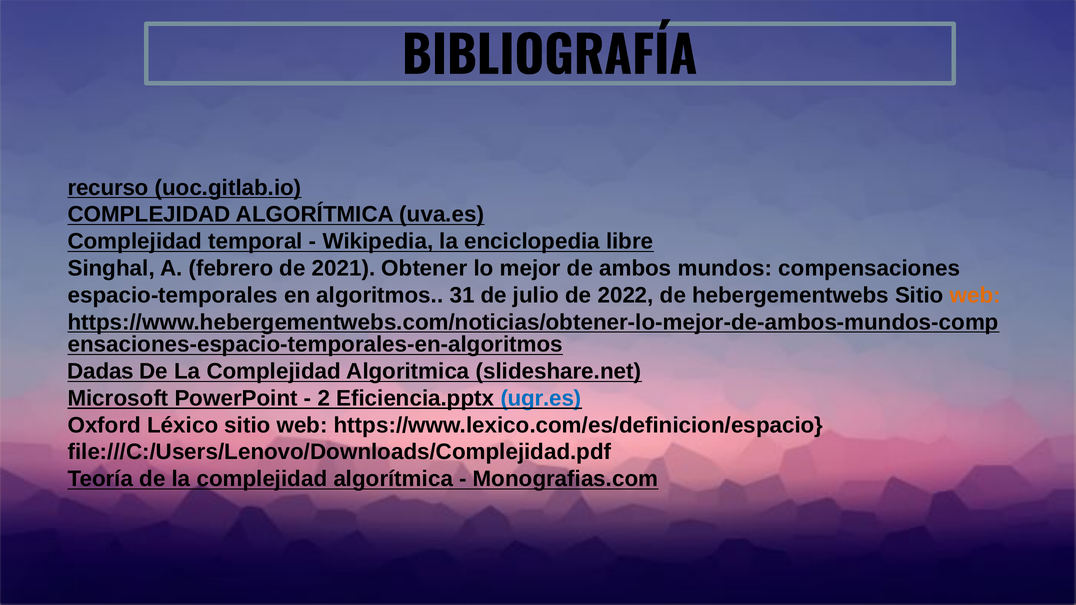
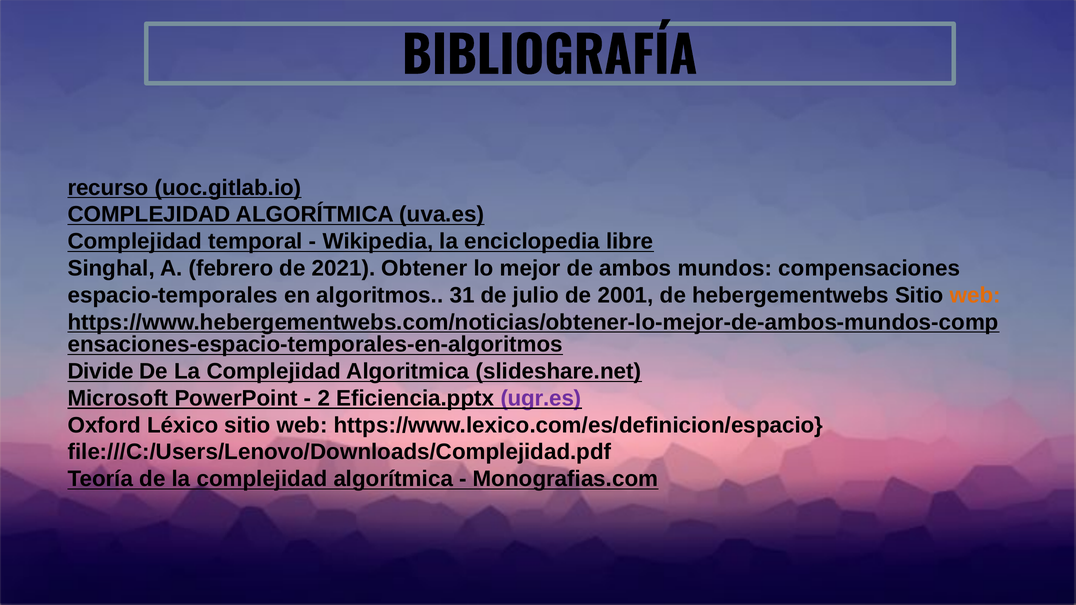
2022: 2022 -> 2001
Dadas: Dadas -> Divide
ugr.es colour: blue -> purple
